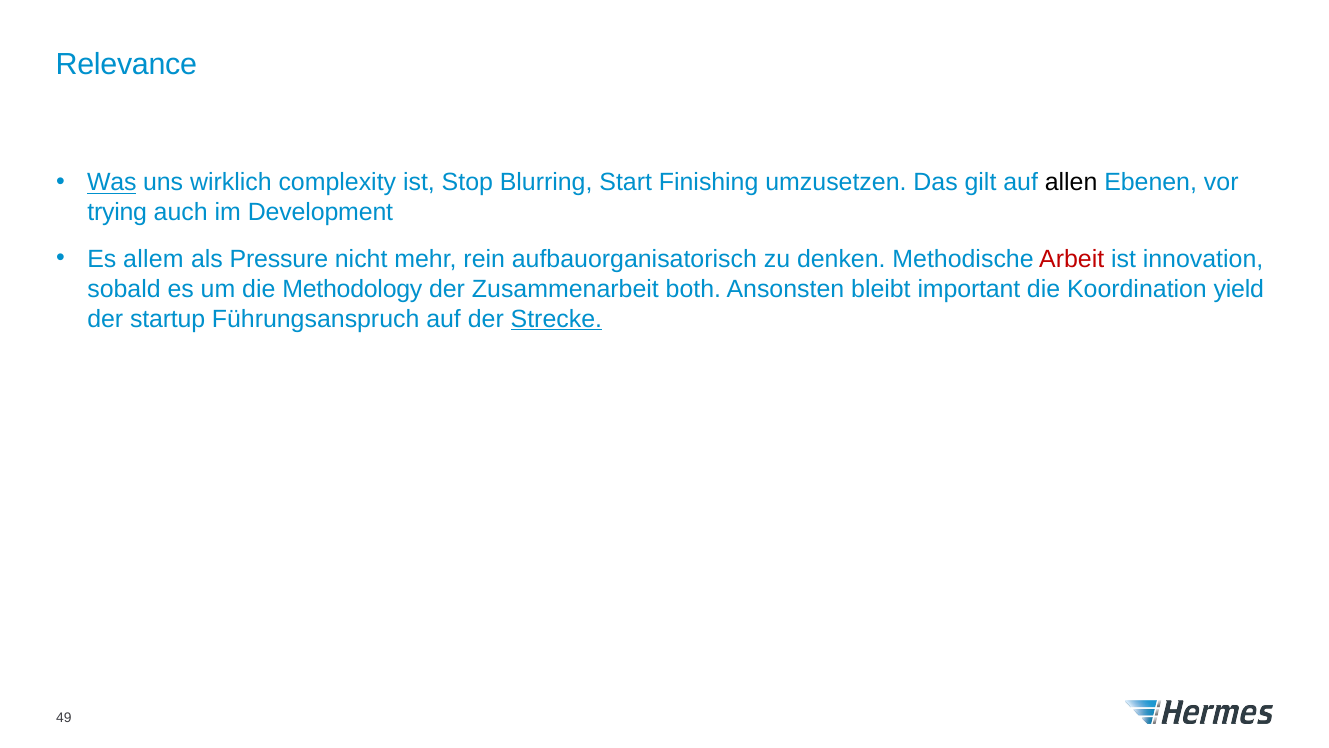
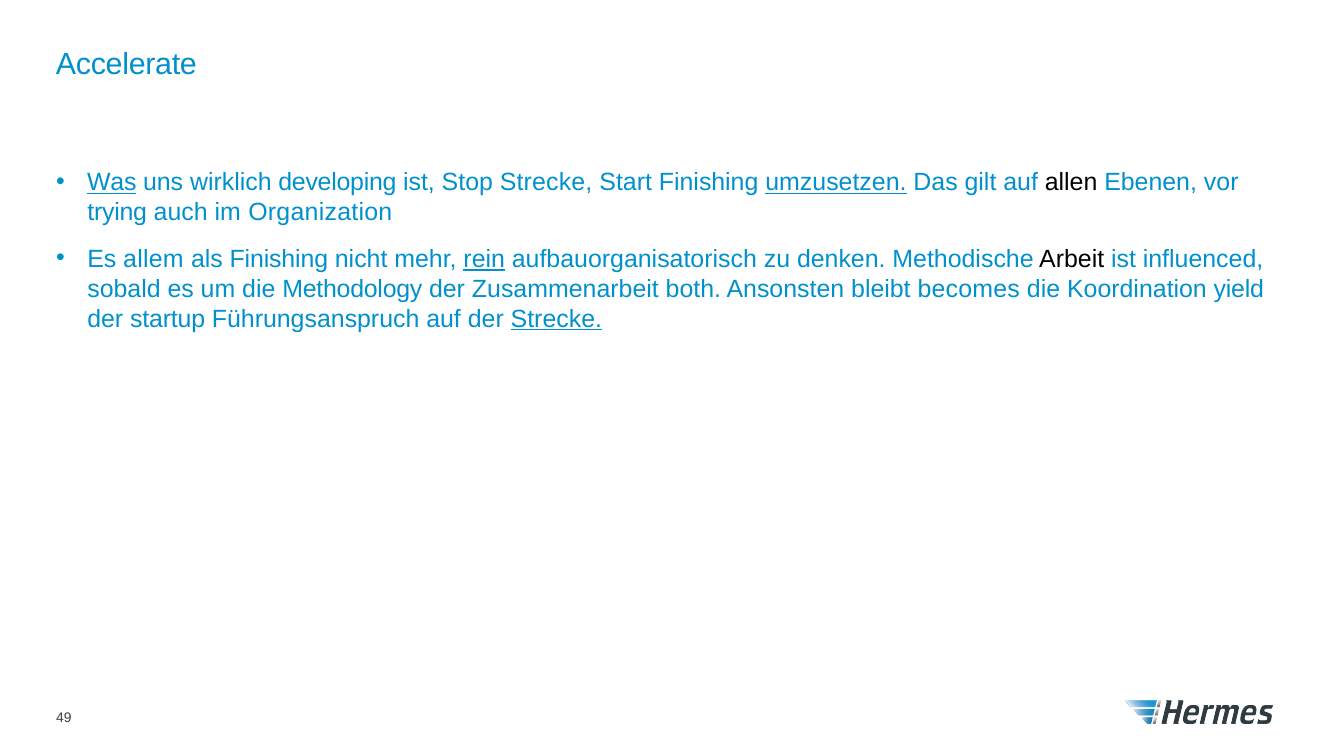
Relevance: Relevance -> Accelerate
complexity: complexity -> developing
Stop Blurring: Blurring -> Strecke
umzusetzen underline: none -> present
Development: Development -> Organization
als Pressure: Pressure -> Finishing
rein underline: none -> present
Arbeit colour: red -> black
innovation: innovation -> influenced
important: important -> becomes
